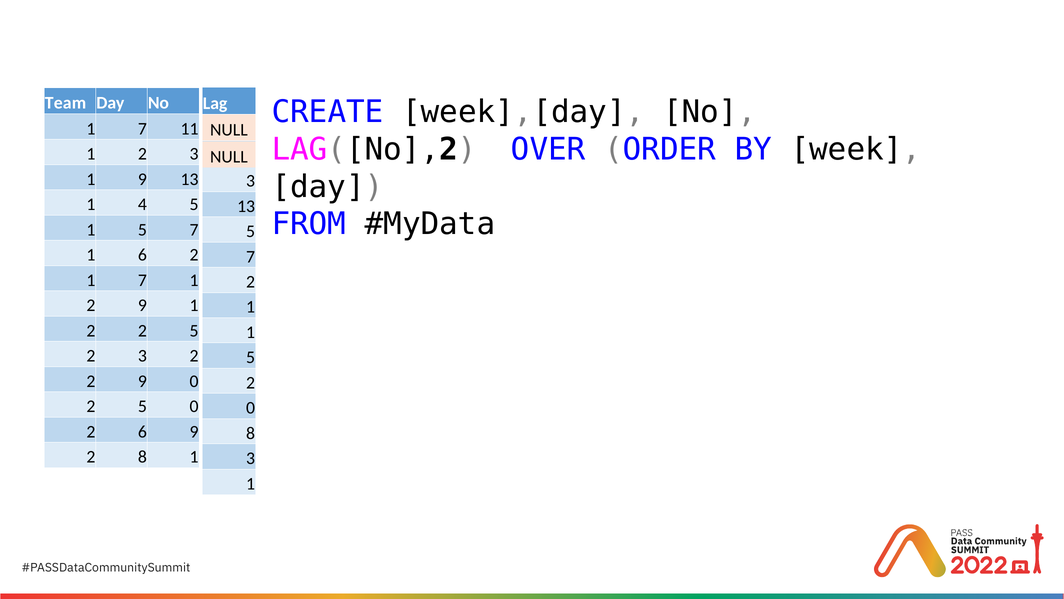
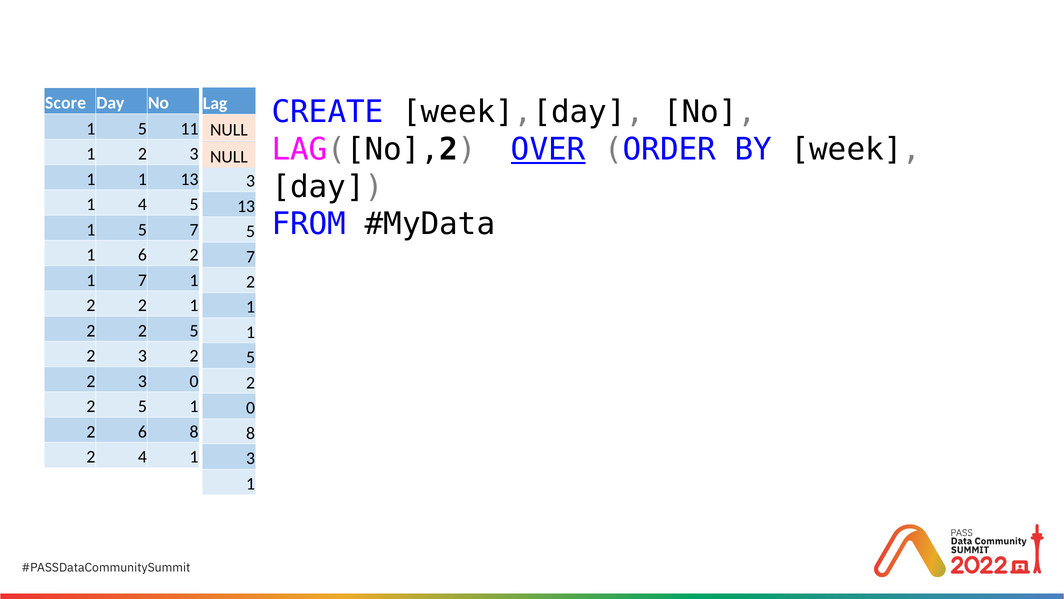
Team: Team -> Score
7 at (142, 129): 7 -> 5
OVER underline: none -> present
9 at (142, 179): 9 -> 1
9 at (142, 305): 9 -> 2
9 at (142, 381): 9 -> 3
2 5 0: 0 -> 1
6 9: 9 -> 8
2 8: 8 -> 4
